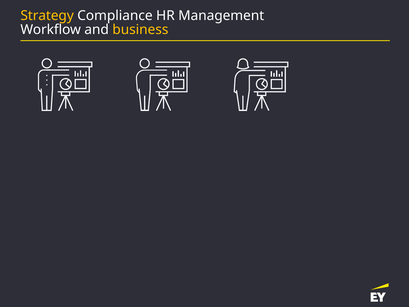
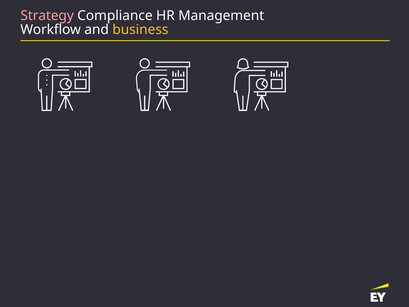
Strategy colour: yellow -> pink
